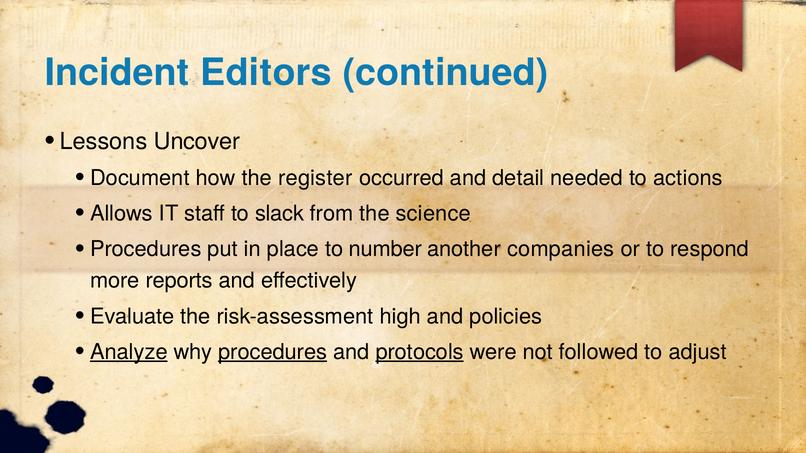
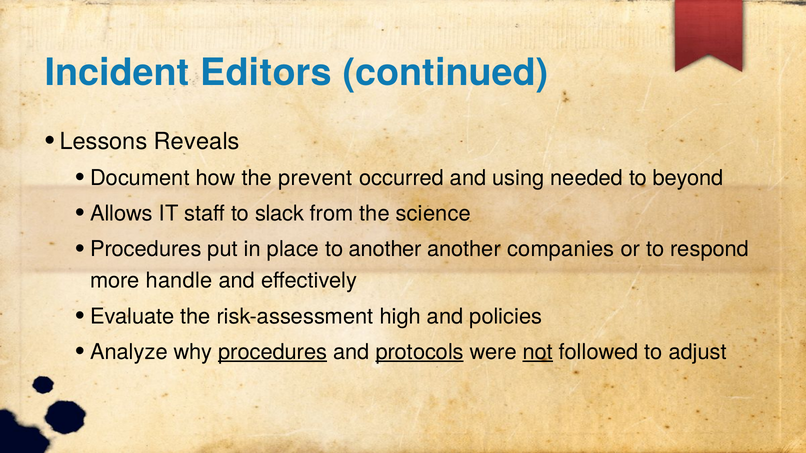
Uncover: Uncover -> Reveals
register: register -> prevent
detail: detail -> using
actions: actions -> beyond
to number: number -> another
reports: reports -> handle
Analyze underline: present -> none
not underline: none -> present
